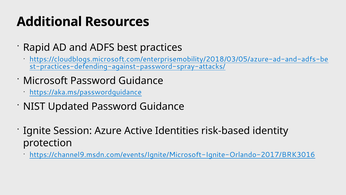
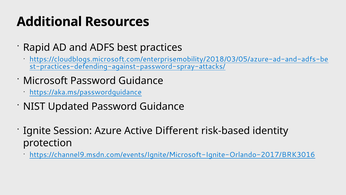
Identities: Identities -> Different
